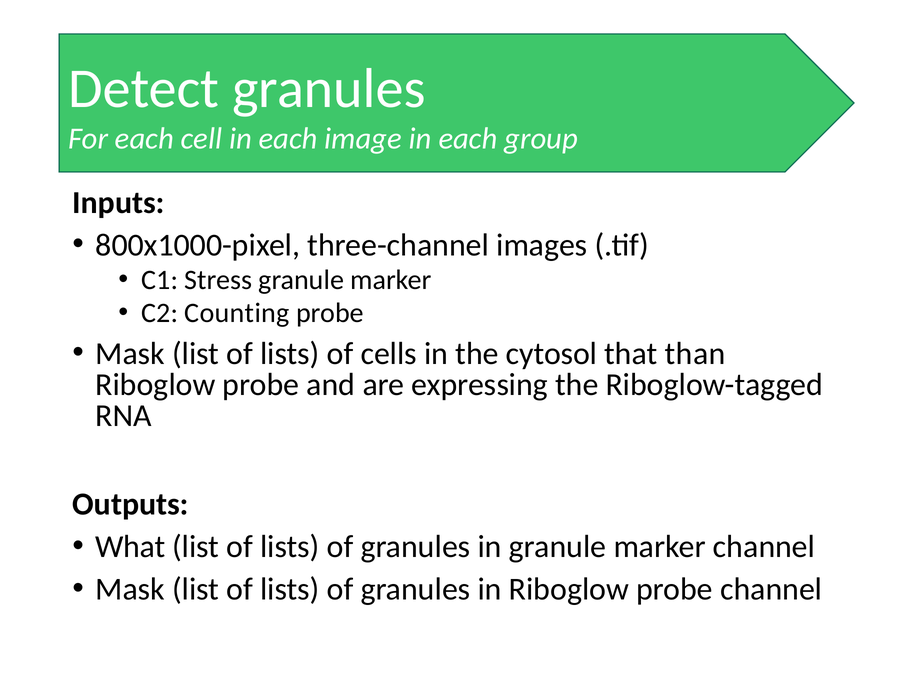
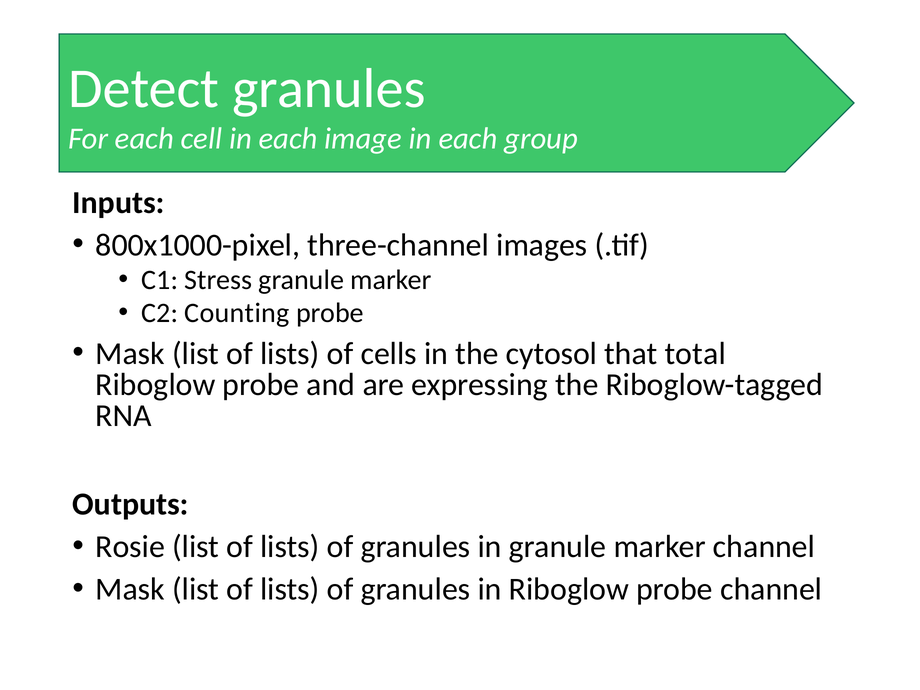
than: than -> total
What: What -> Rosie
